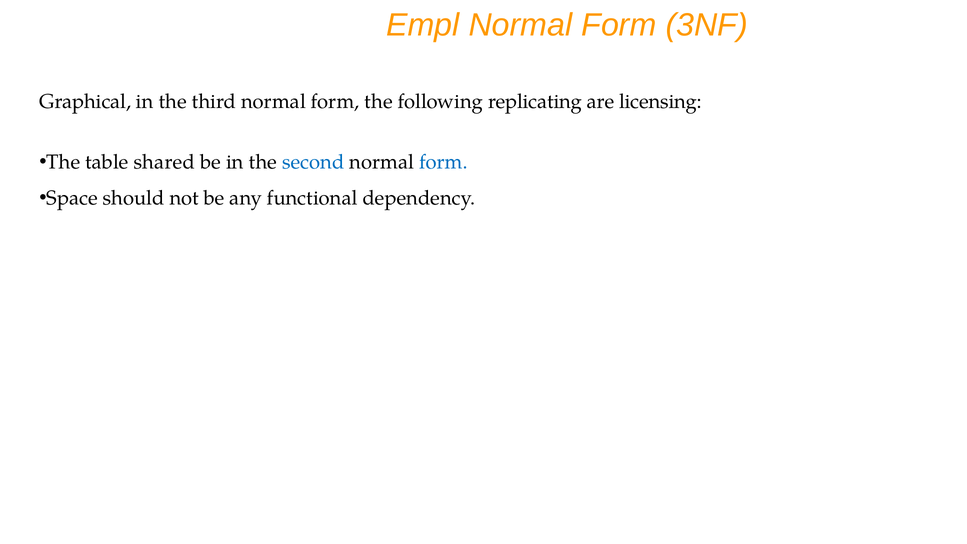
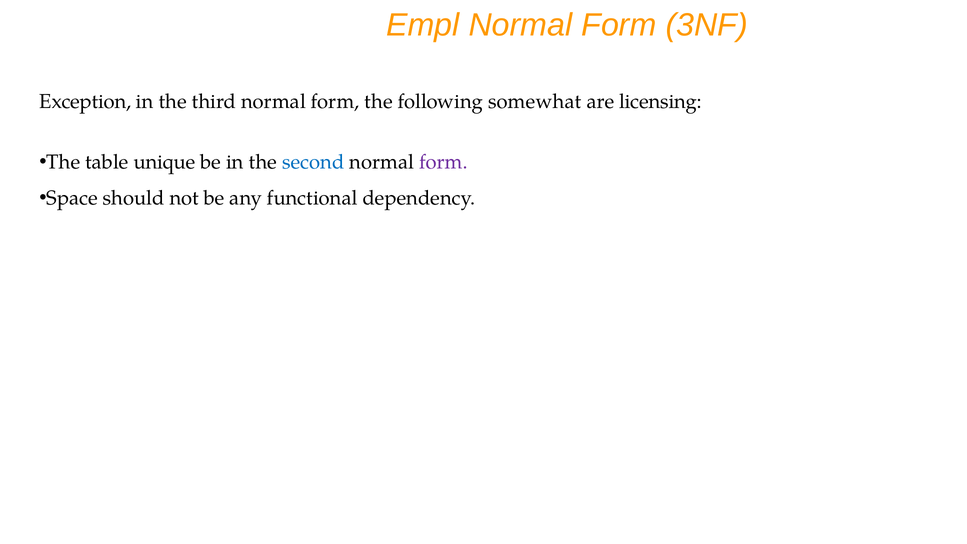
Graphical: Graphical -> Exception
replicating: replicating -> somewhat
shared: shared -> unique
form at (443, 162) colour: blue -> purple
